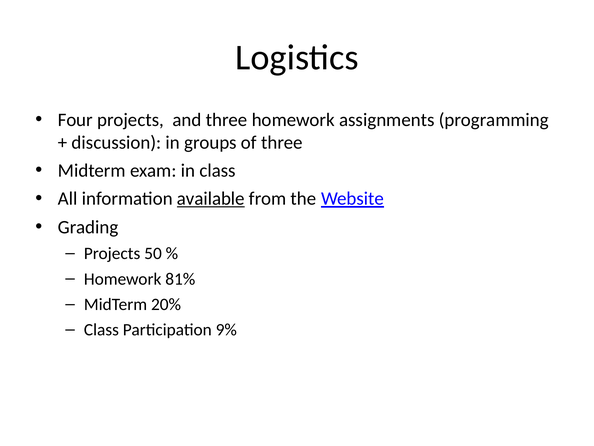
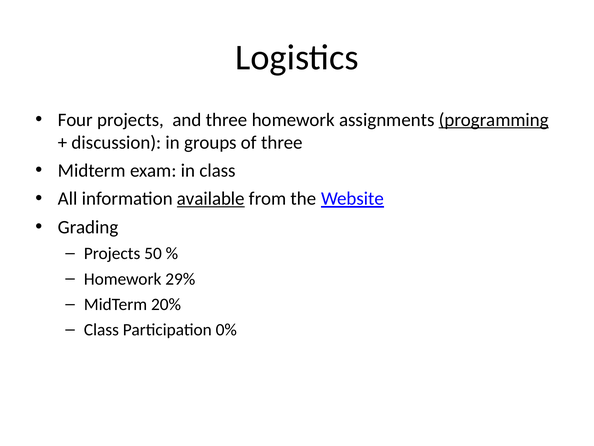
programming underline: none -> present
81%: 81% -> 29%
9%: 9% -> 0%
